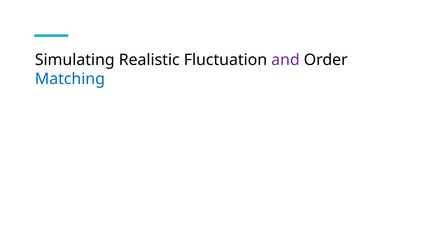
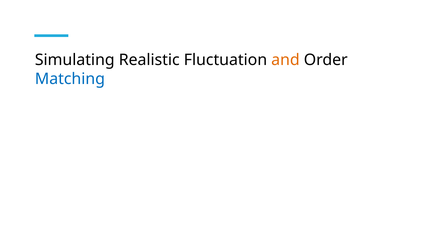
and colour: purple -> orange
